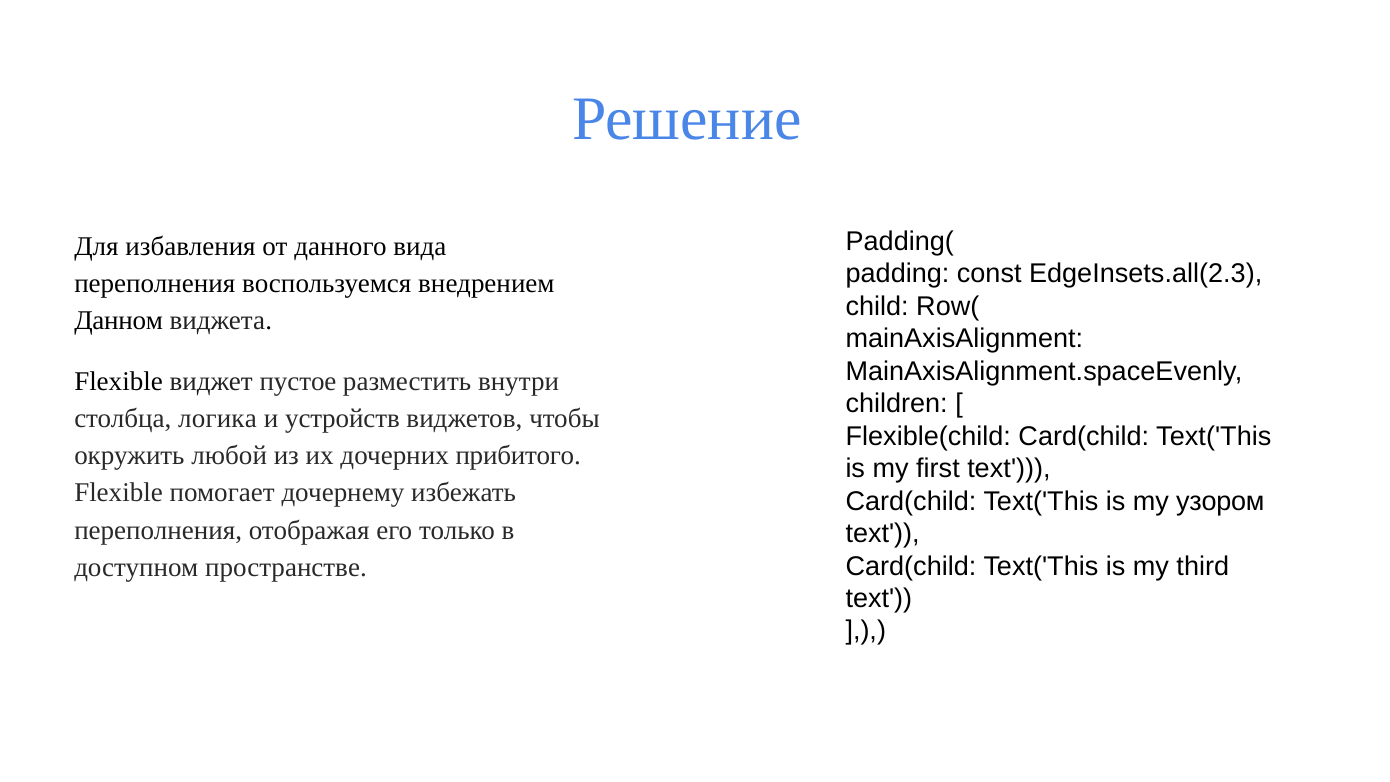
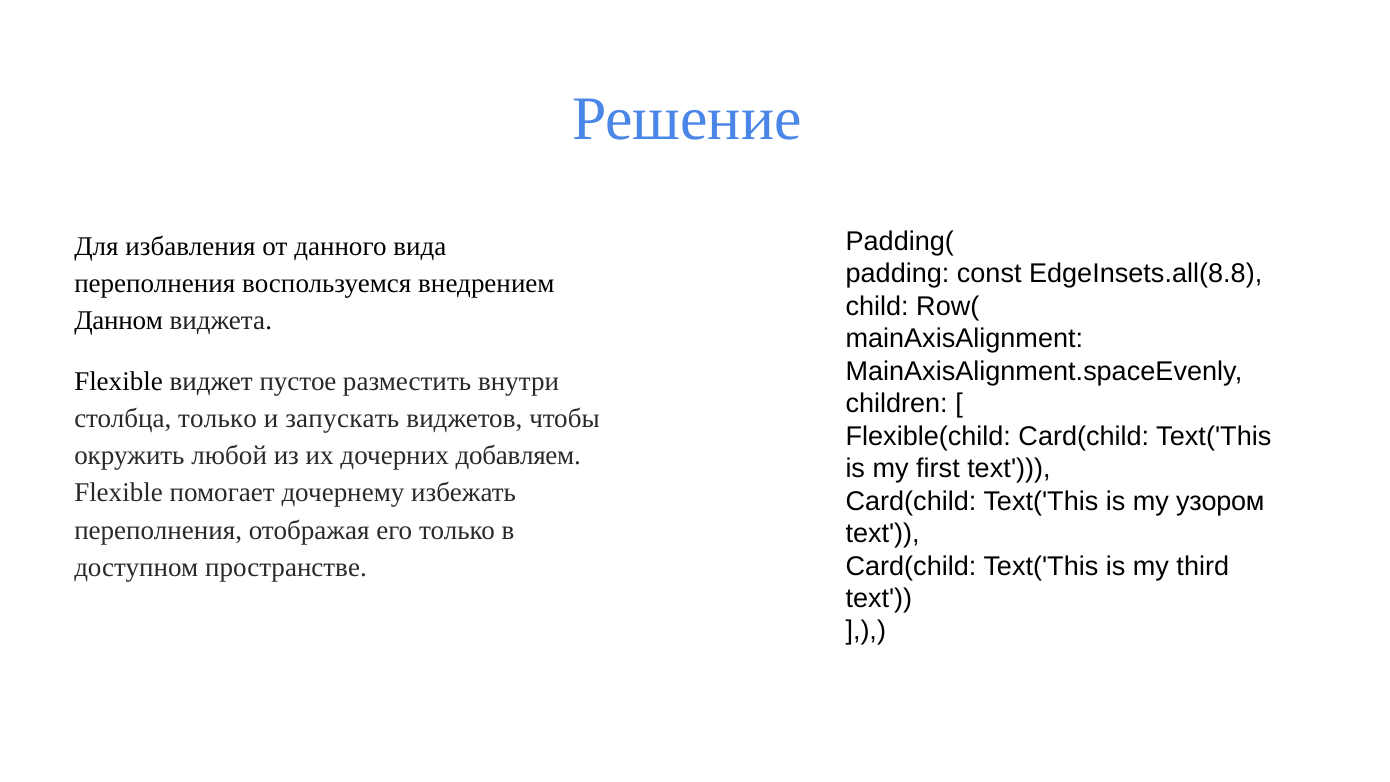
EdgeInsets.all(2.3: EdgeInsets.all(2.3 -> EdgeInsets.all(8.8
столбца логика: логика -> только
устройств: устройств -> запускать
прибитого: прибитого -> добавляем
